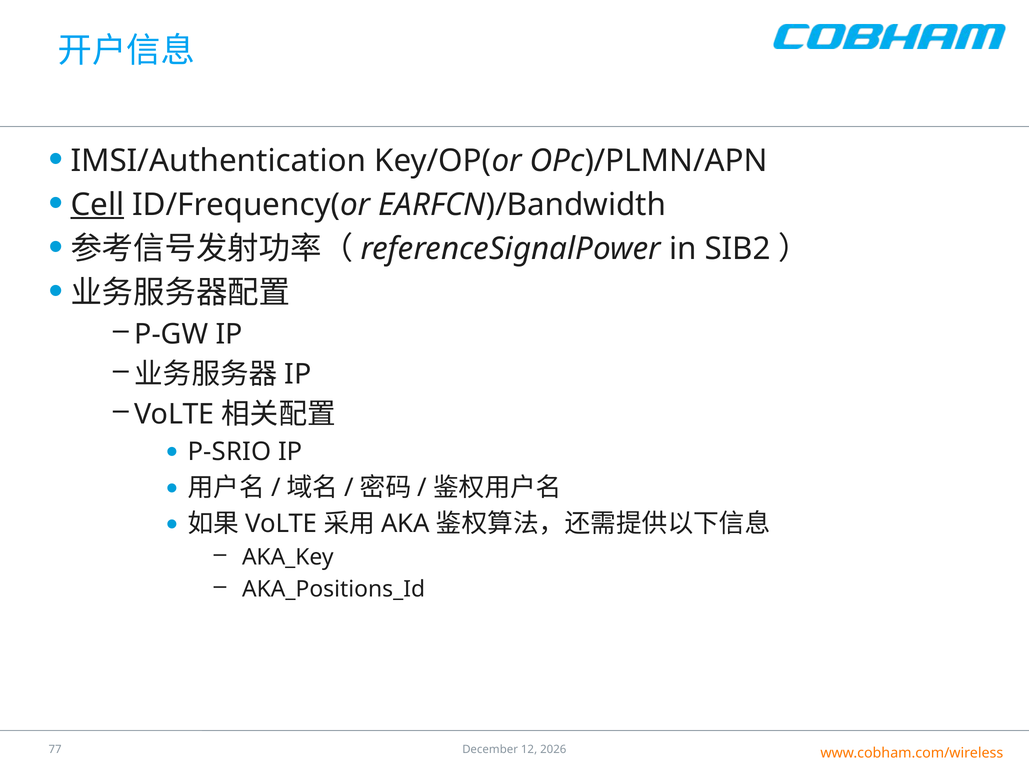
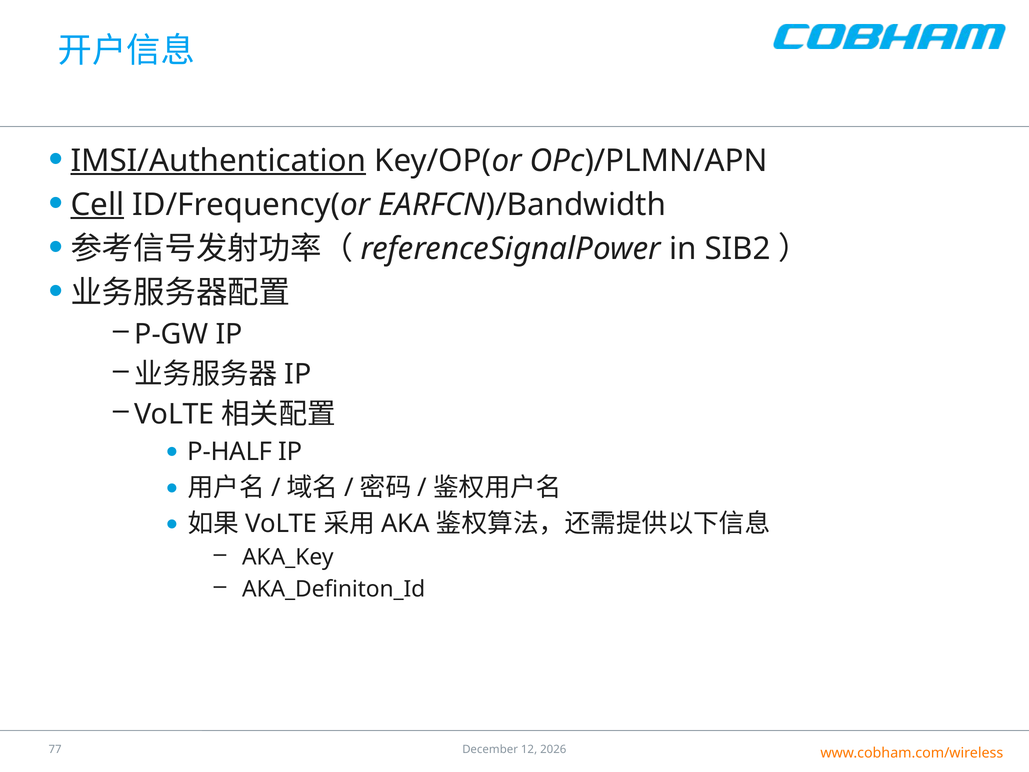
IMSI/Authentication underline: none -> present
P-SRIO: P-SRIO -> P-HALF
AKA_Positions_Id: AKA_Positions_Id -> AKA_Definiton_Id
